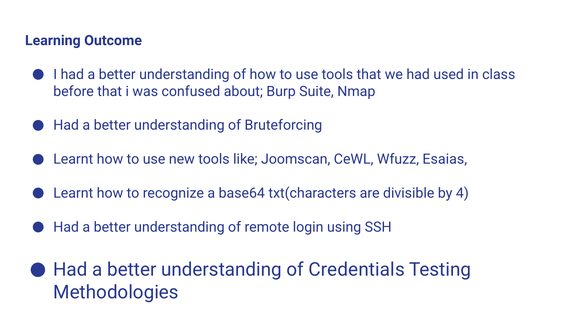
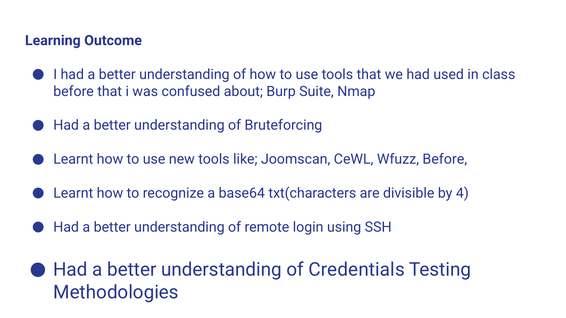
Wfuzz Esaias: Esaias -> Before
